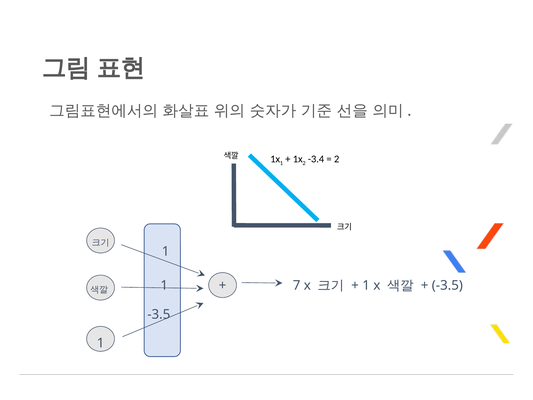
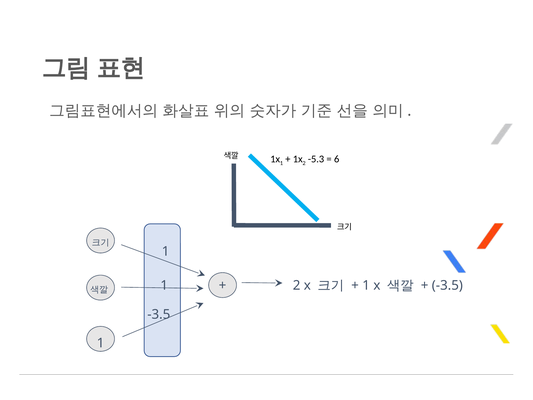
-3.4: -3.4 -> -5.3
2 at (337, 159): 2 -> 6
7 at (297, 285): 7 -> 2
